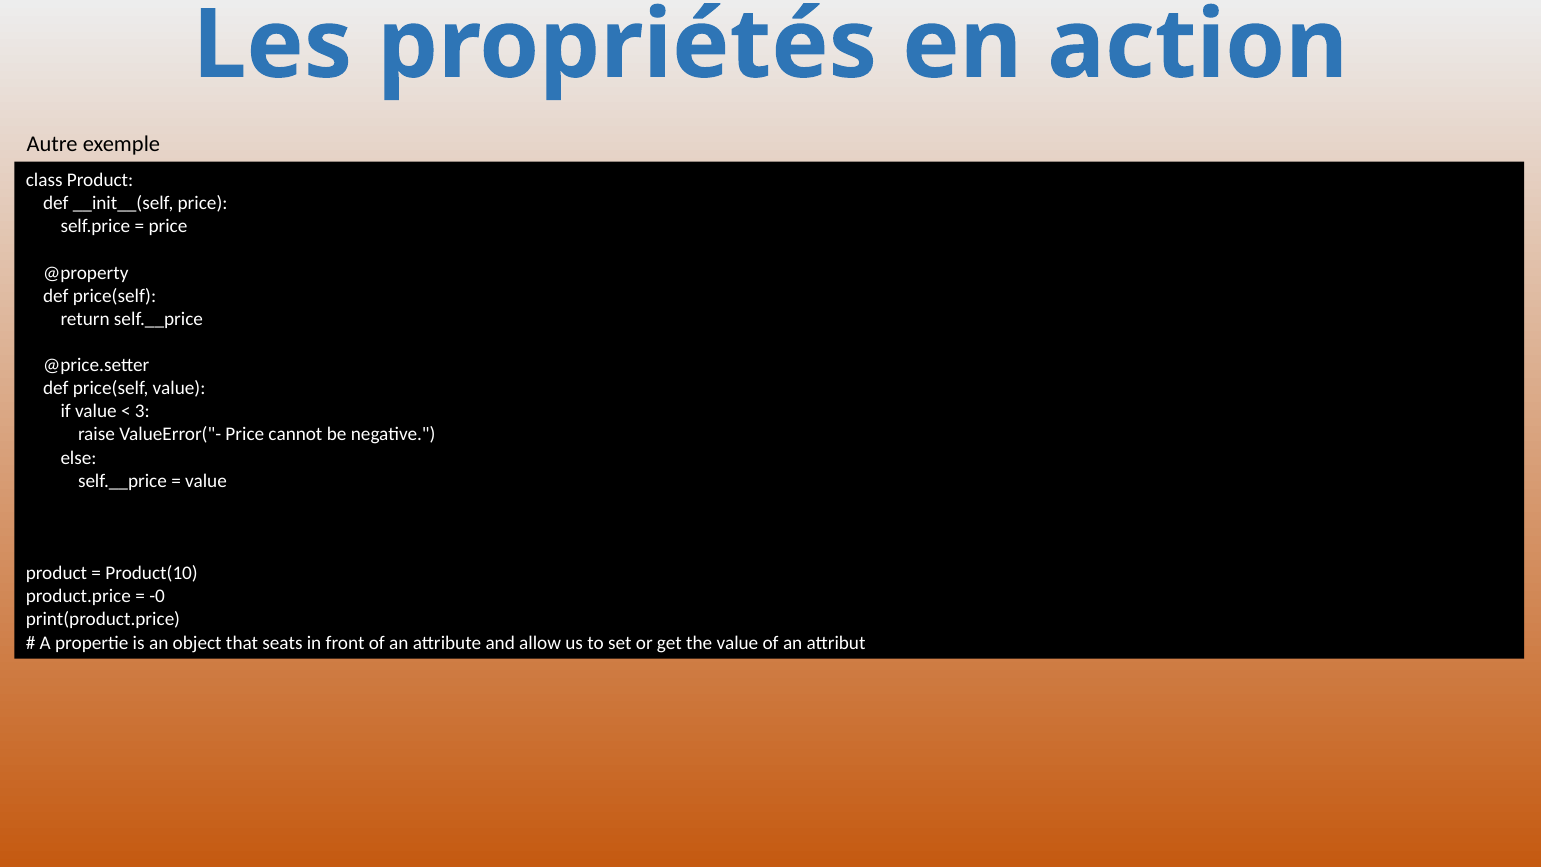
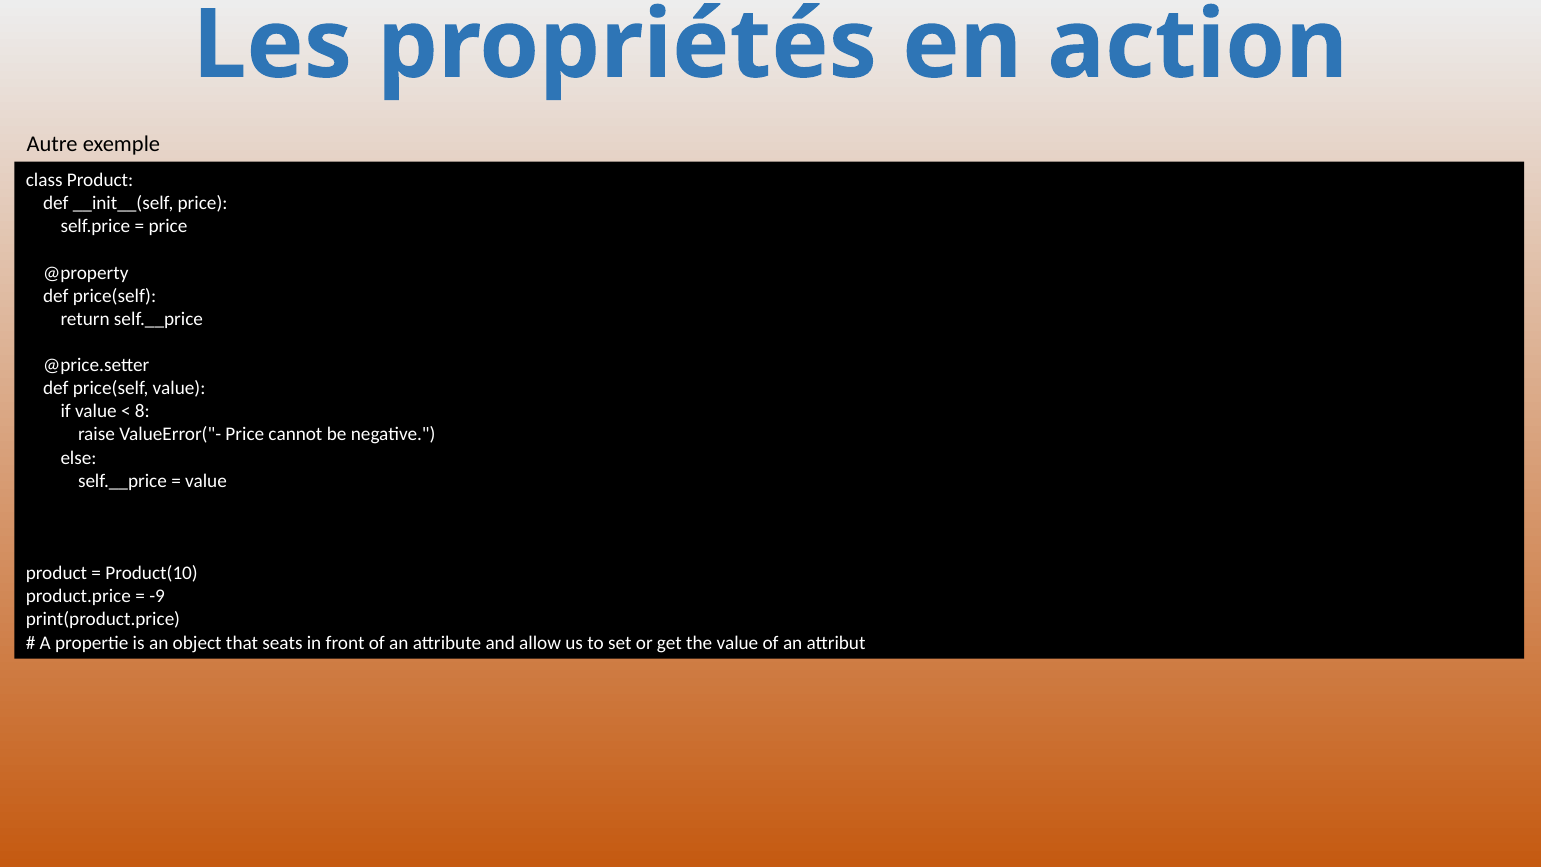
3: 3 -> 8
-0: -0 -> -9
